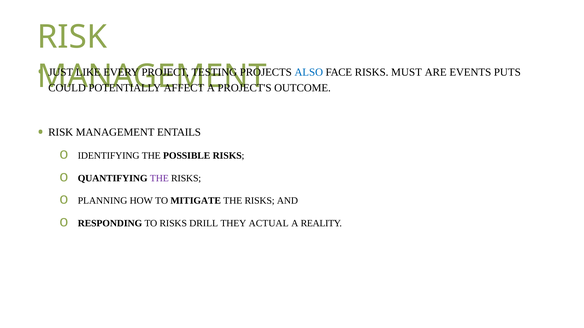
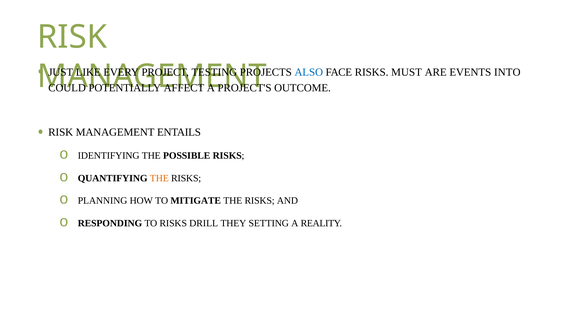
PUTS: PUTS -> INTO
THE at (159, 178) colour: purple -> orange
ACTUAL: ACTUAL -> SETTING
